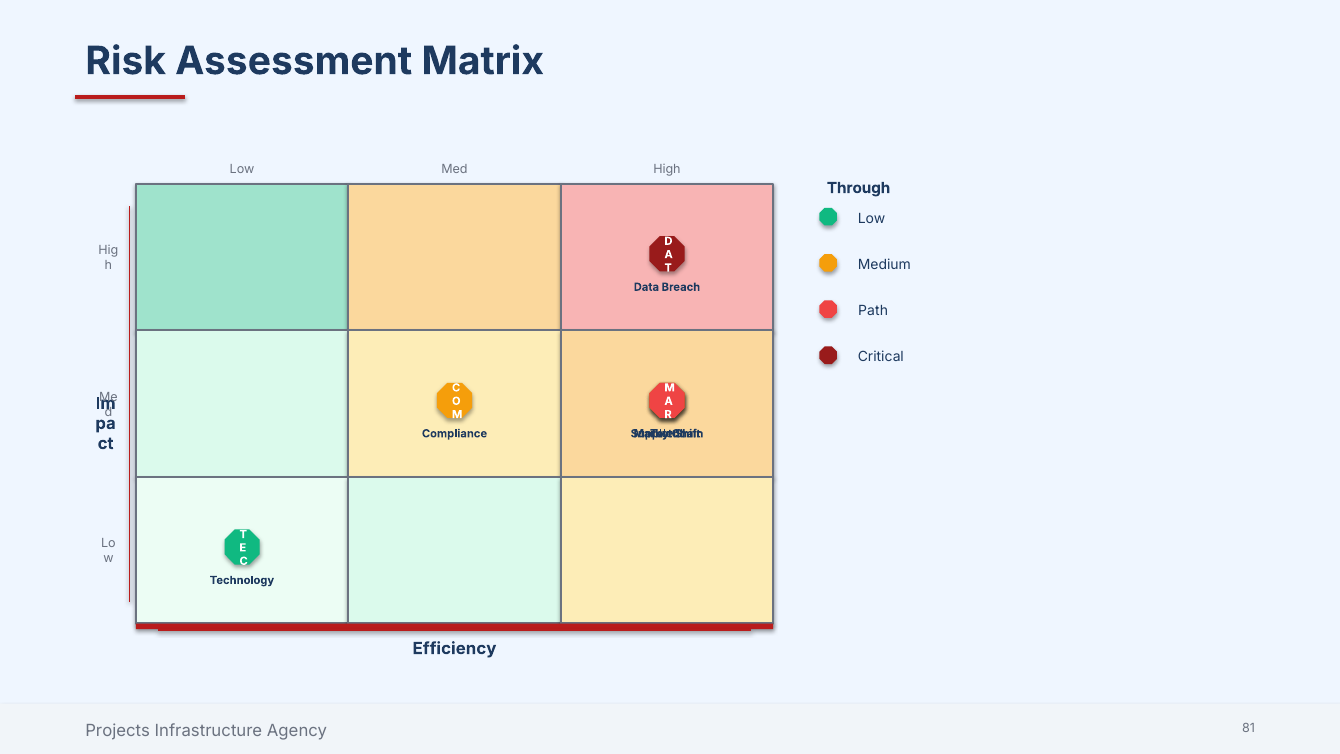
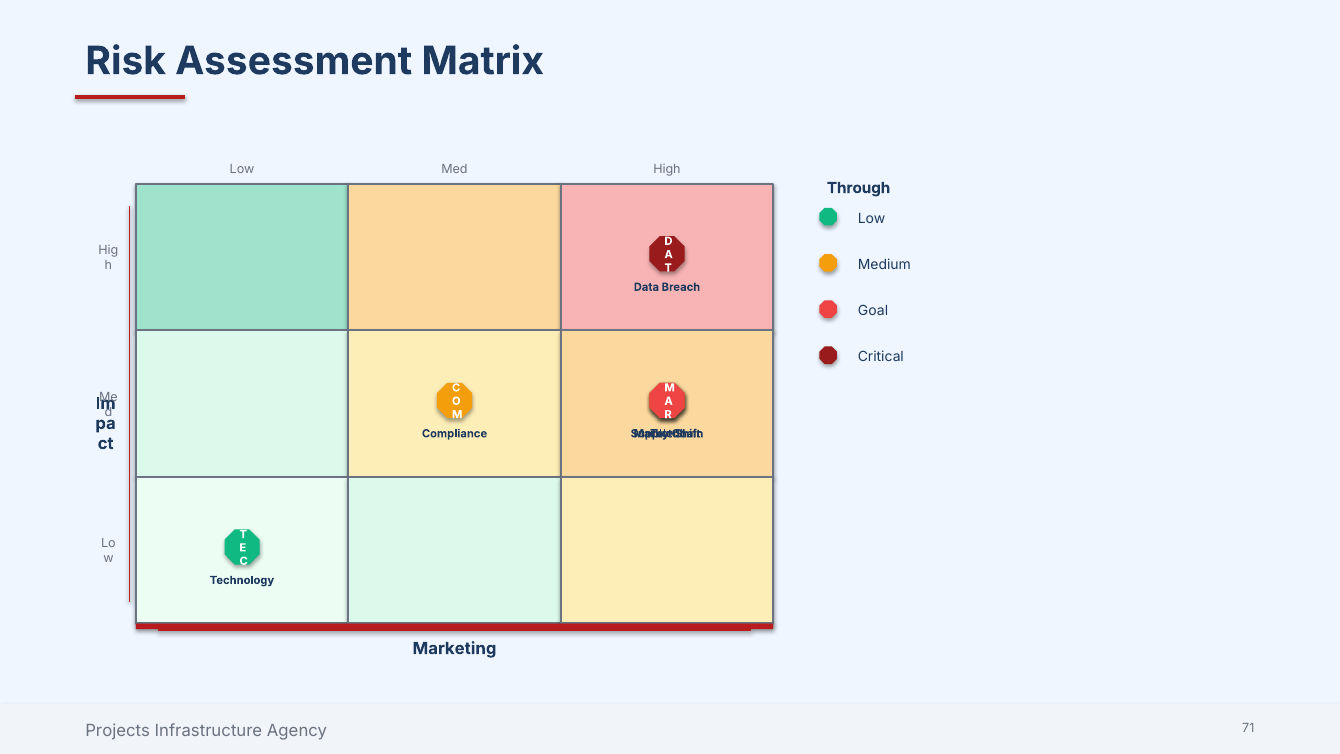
Path: Path -> Goal
Efficiency: Efficiency -> Marketing
81: 81 -> 71
